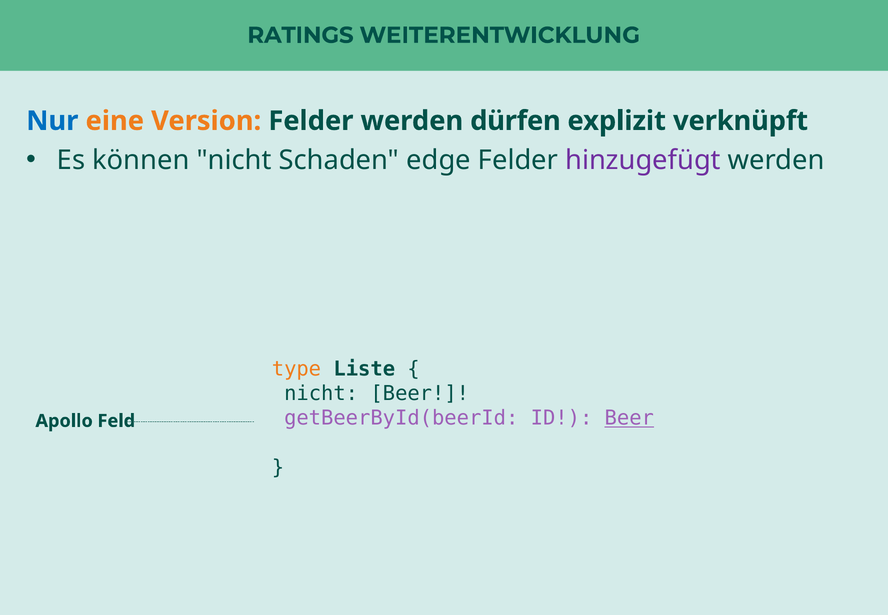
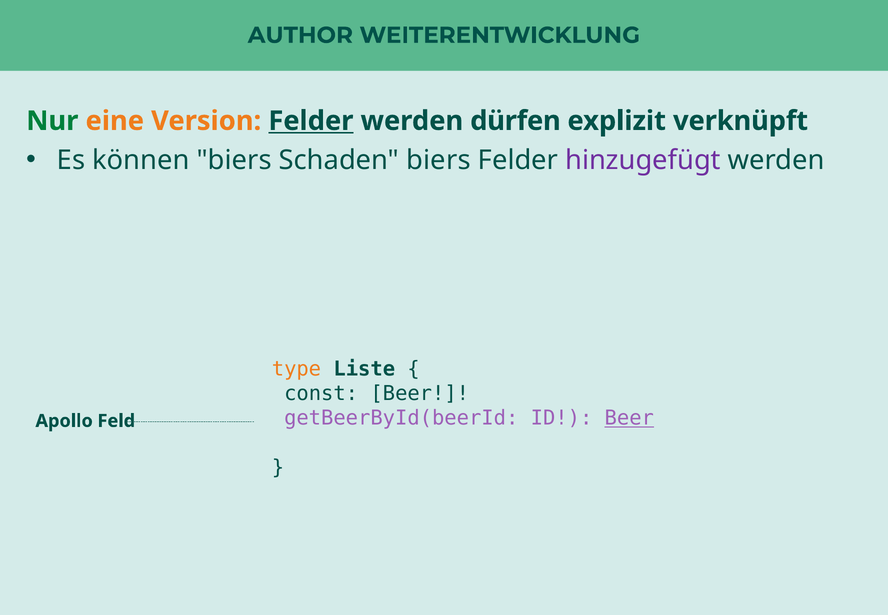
RATINGS: RATINGS -> AUTHOR
Nur colour: blue -> green
Felder at (311, 121) underline: none -> present
können nicht: nicht -> biers
Schaden edge: edge -> biers
nicht at (321, 393): nicht -> const
